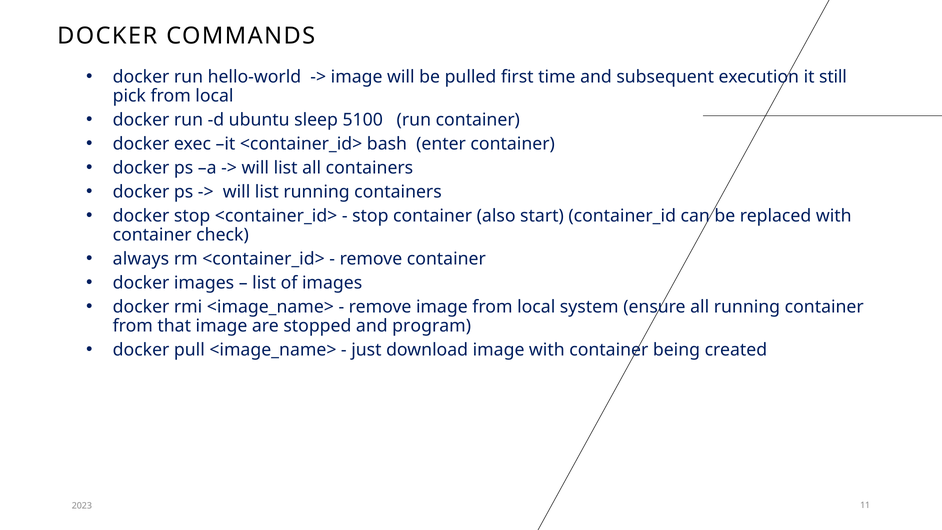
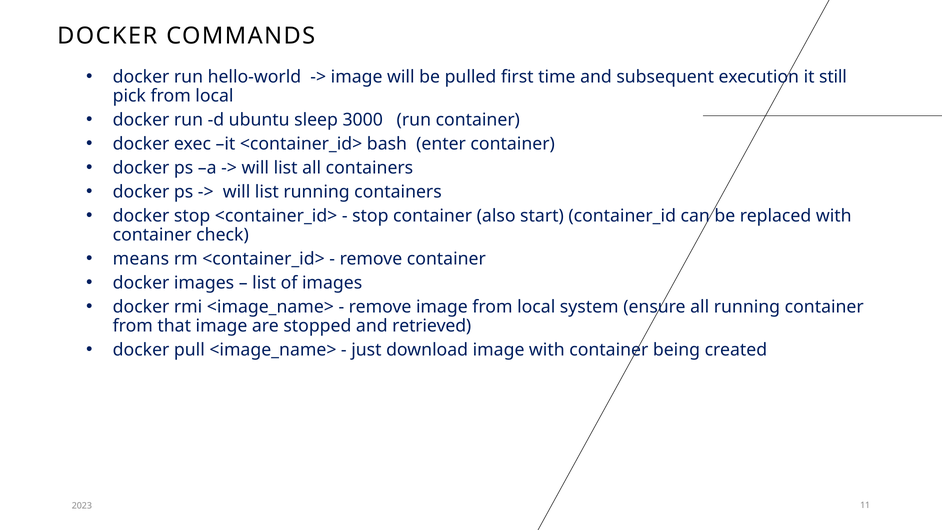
5100: 5100 -> 3000
always: always -> means
program: program -> retrieved
